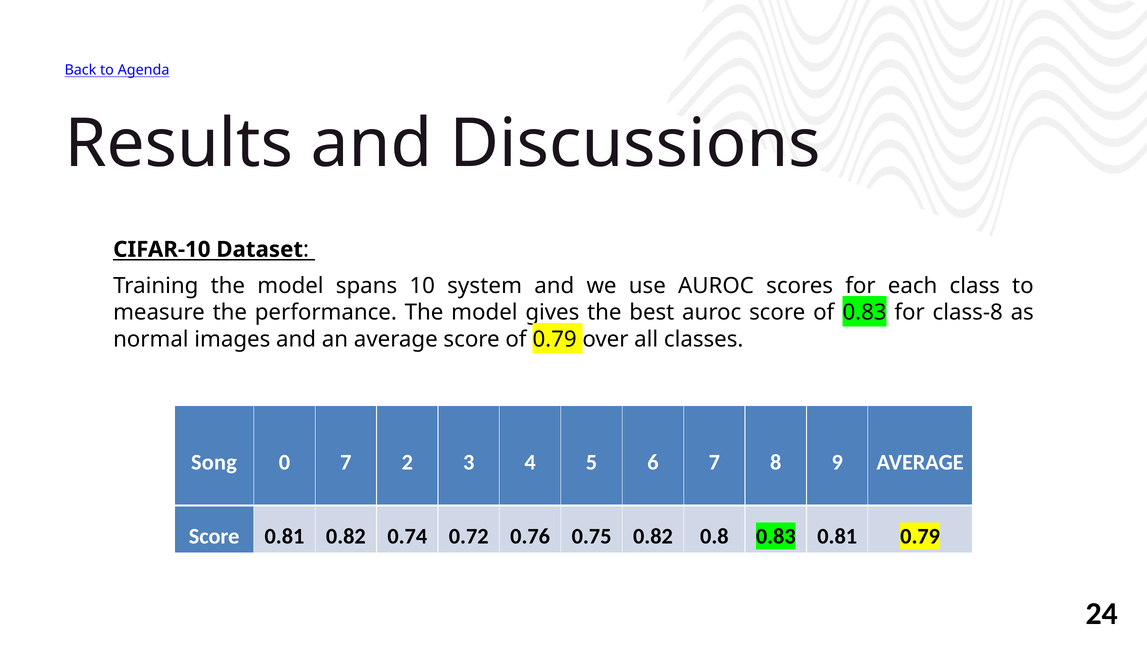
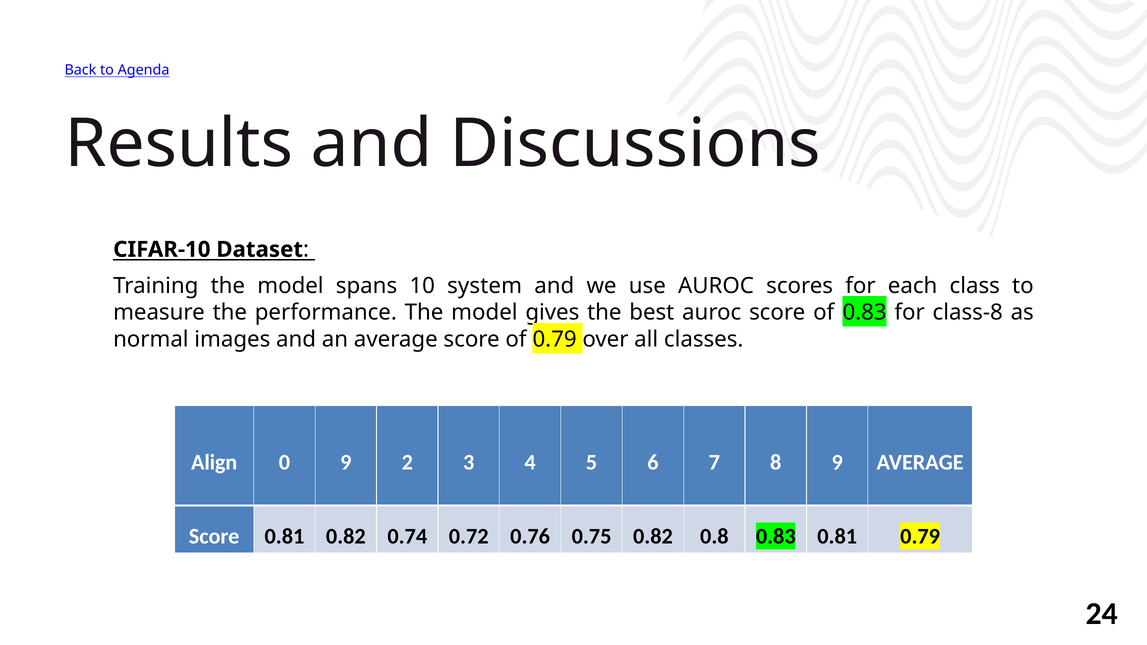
Song: Song -> Align
0 7: 7 -> 9
